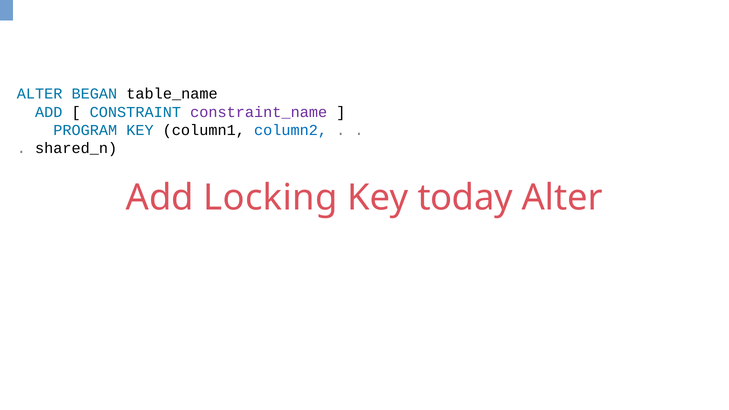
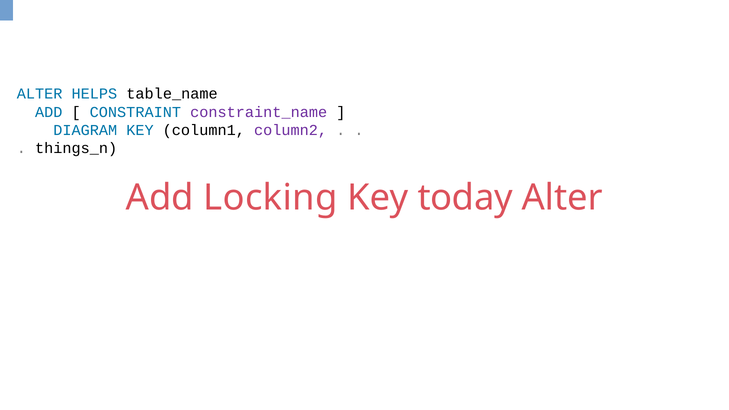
BEGAN: BEGAN -> HELPS
PROGRAM: PROGRAM -> DIAGRAM
column2 colour: blue -> purple
shared_n: shared_n -> things_n
